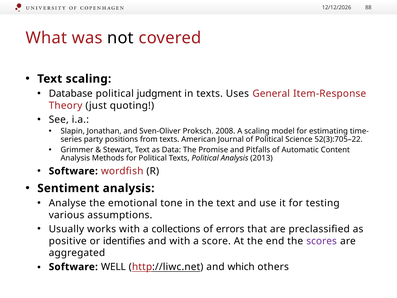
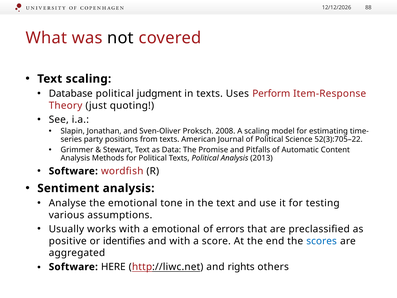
General: General -> Perform
a collections: collections -> emotional
scores colour: purple -> blue
WELL: WELL -> HERE
which: which -> rights
